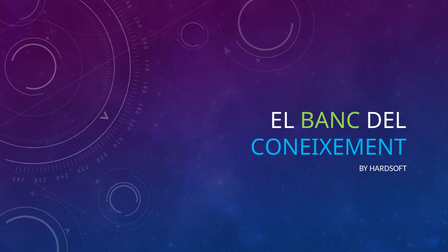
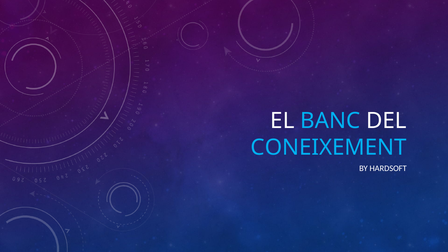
BANC colour: light green -> light blue
